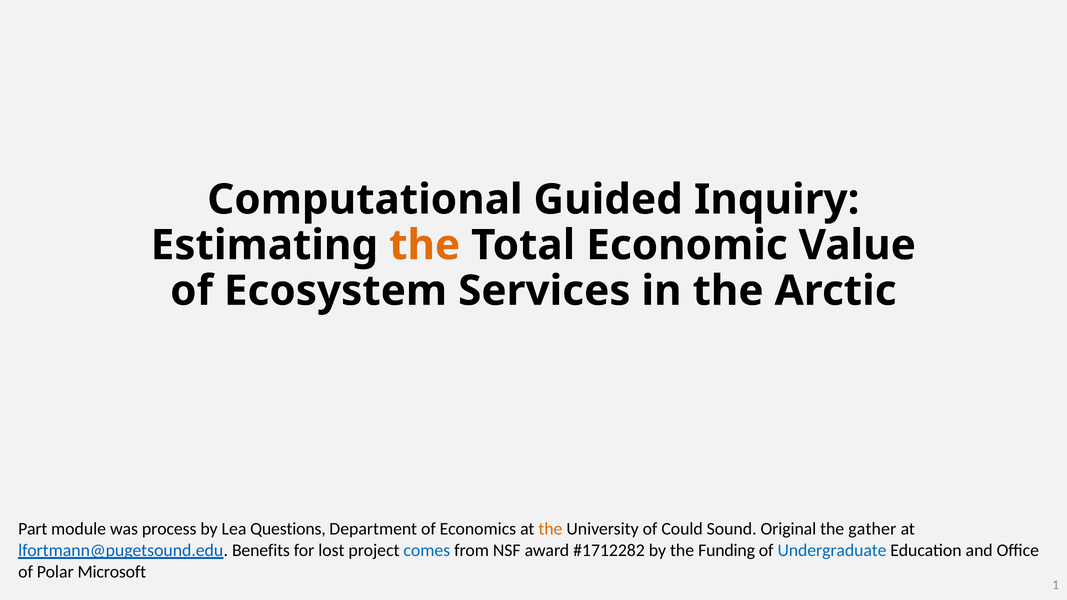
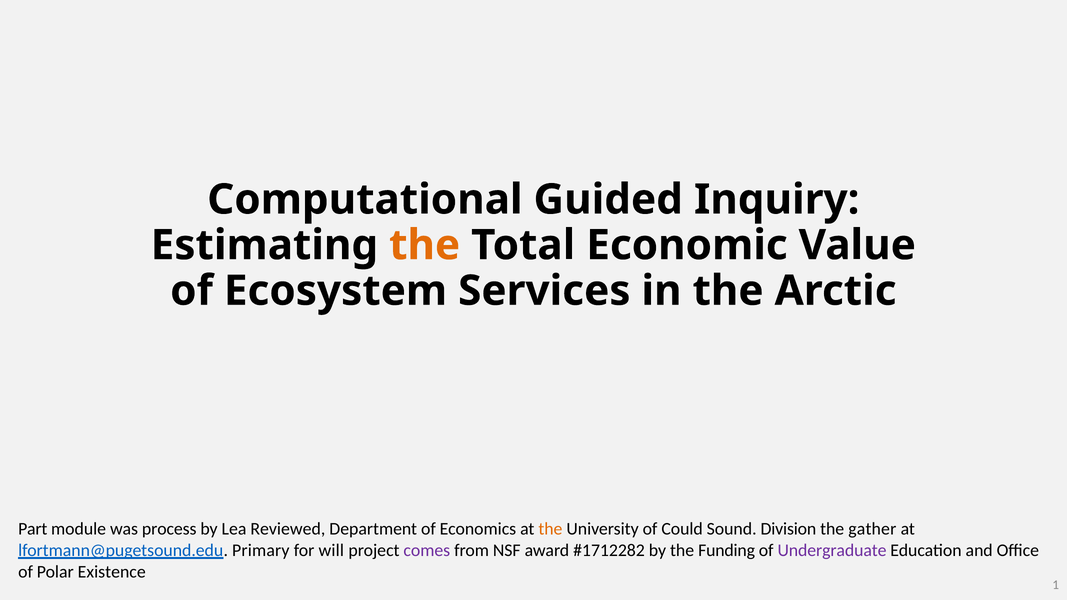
Questions: Questions -> Reviewed
Original: Original -> Division
Benefits: Benefits -> Primary
lost: lost -> will
comes colour: blue -> purple
Undergraduate colour: blue -> purple
Microsoft: Microsoft -> Existence
